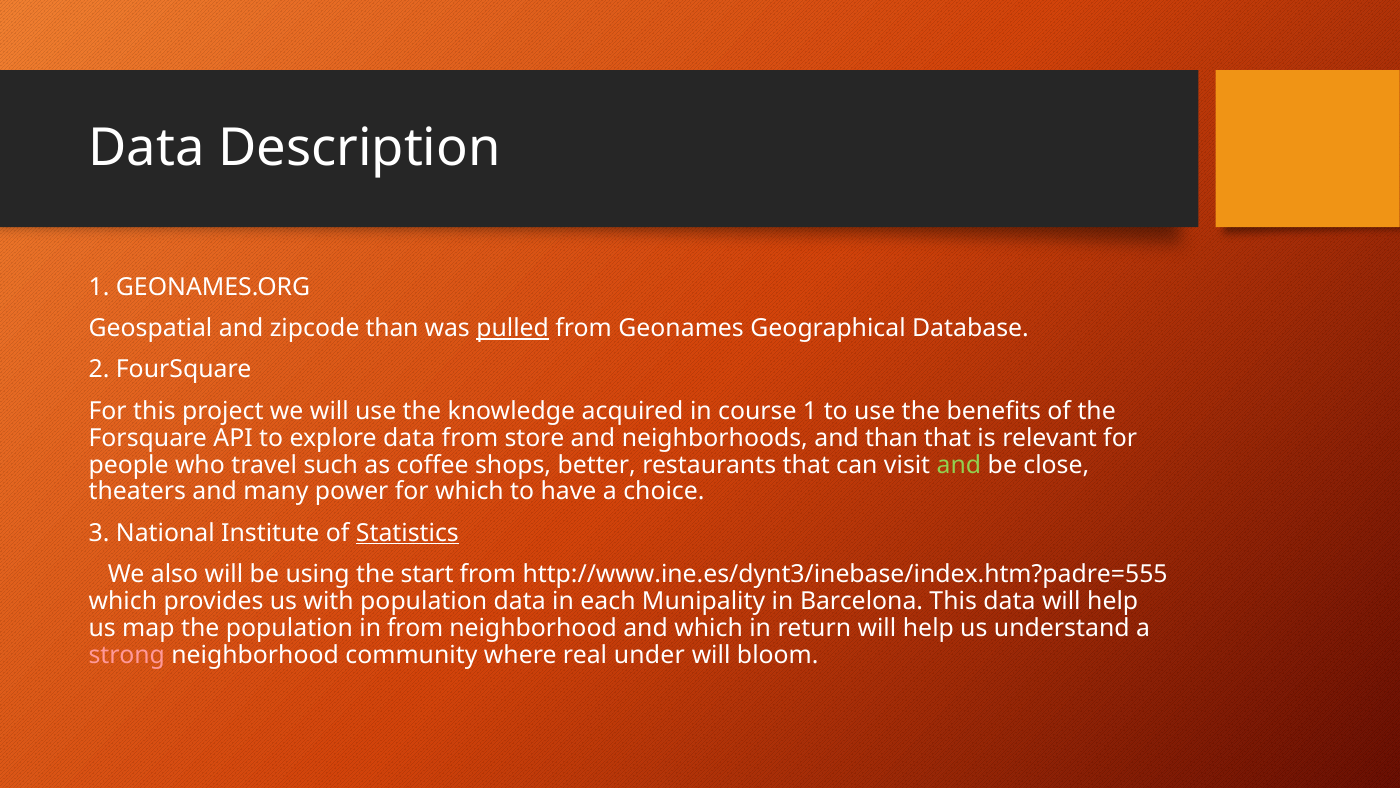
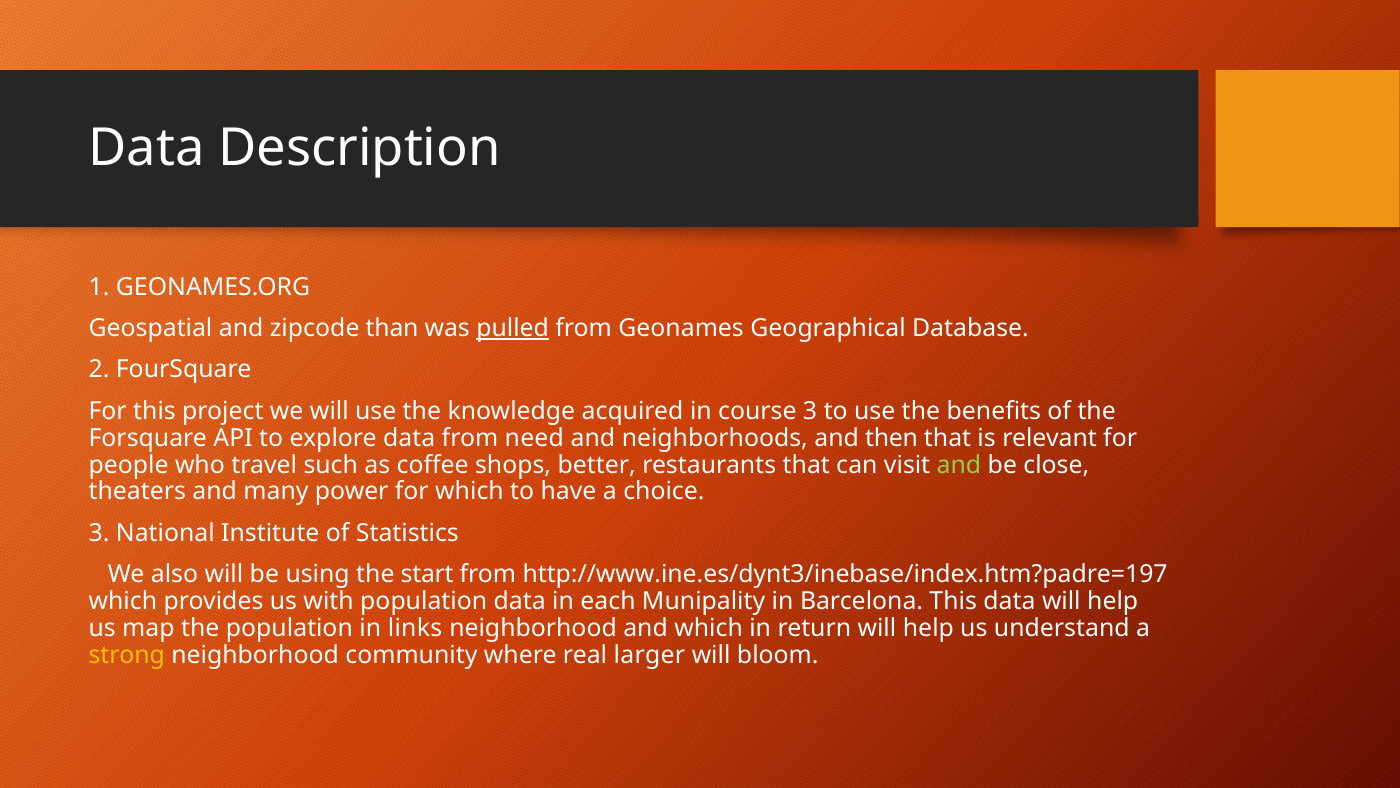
course 1: 1 -> 3
store: store -> need
and than: than -> then
Statistics underline: present -> none
http://www.ine.es/dynt3/inebase/index.htm?padre=555: http://www.ine.es/dynt3/inebase/index.htm?padre=555 -> http://www.ine.es/dynt3/inebase/index.htm?padre=197
in from: from -> links
strong colour: pink -> yellow
under: under -> larger
